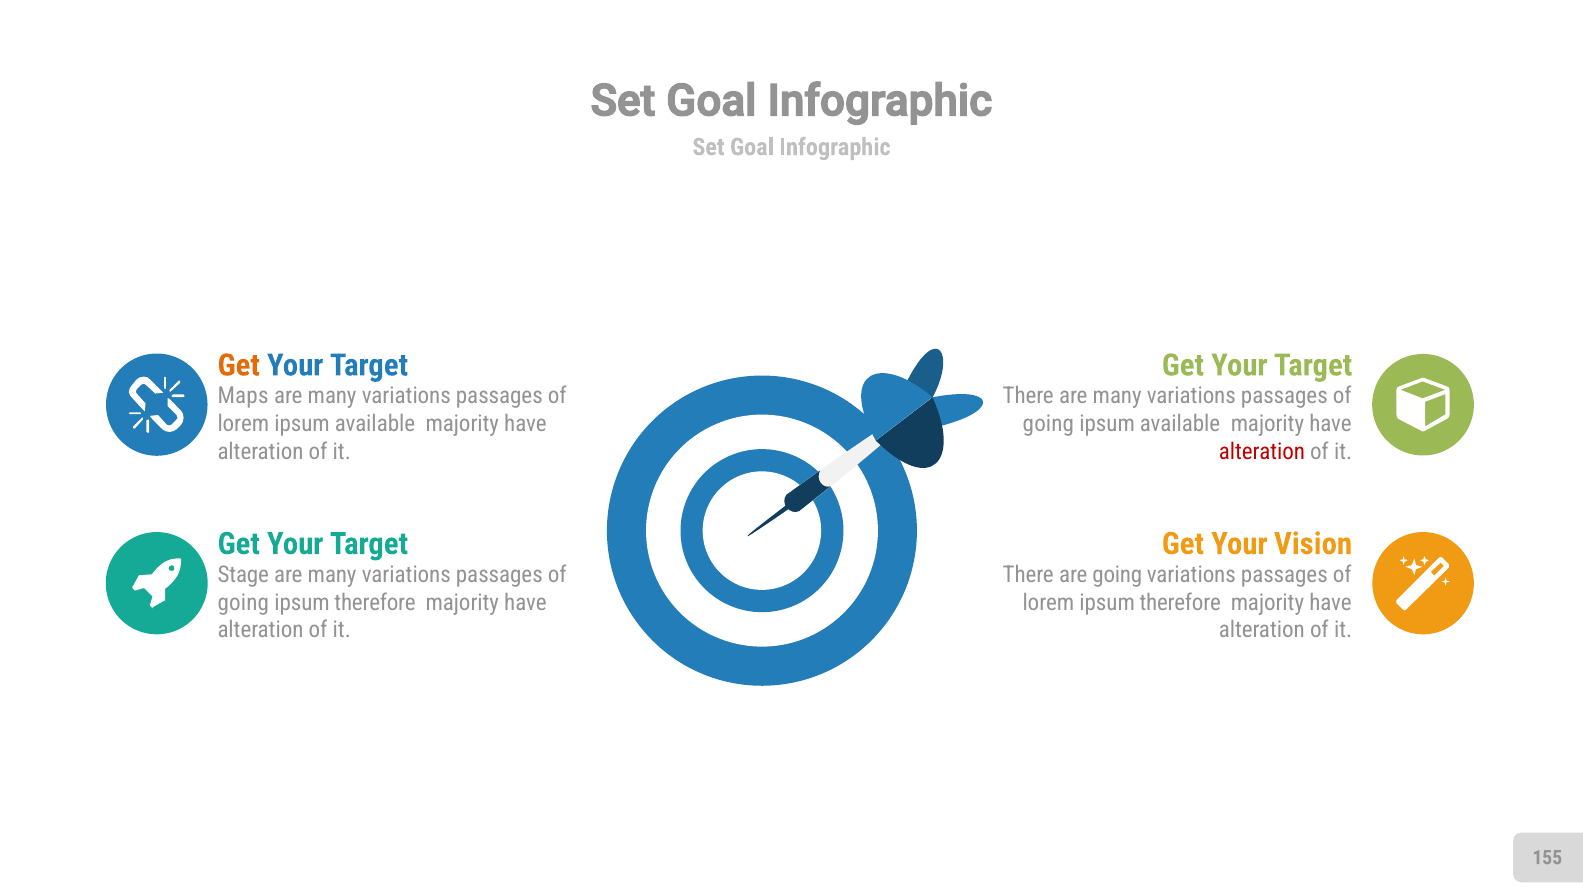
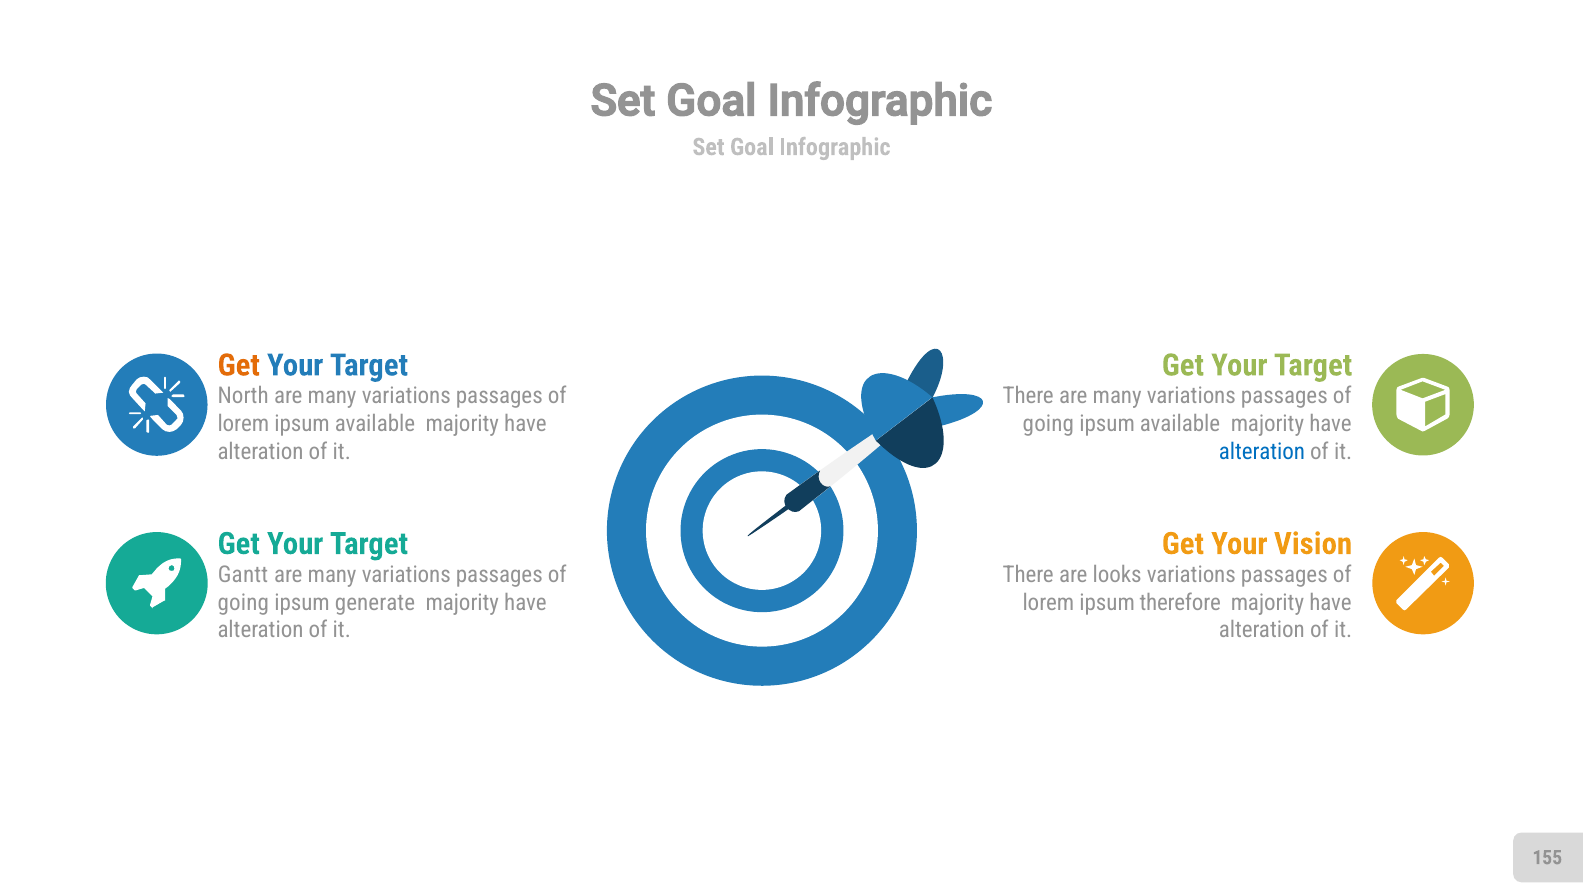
Maps: Maps -> North
alteration at (1262, 451) colour: red -> blue
Stage: Stage -> Gantt
are going: going -> looks
therefore at (375, 602): therefore -> generate
